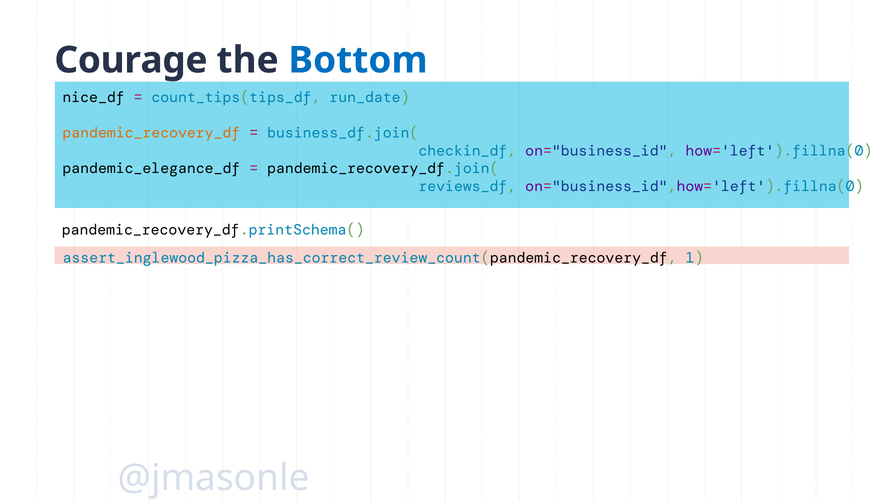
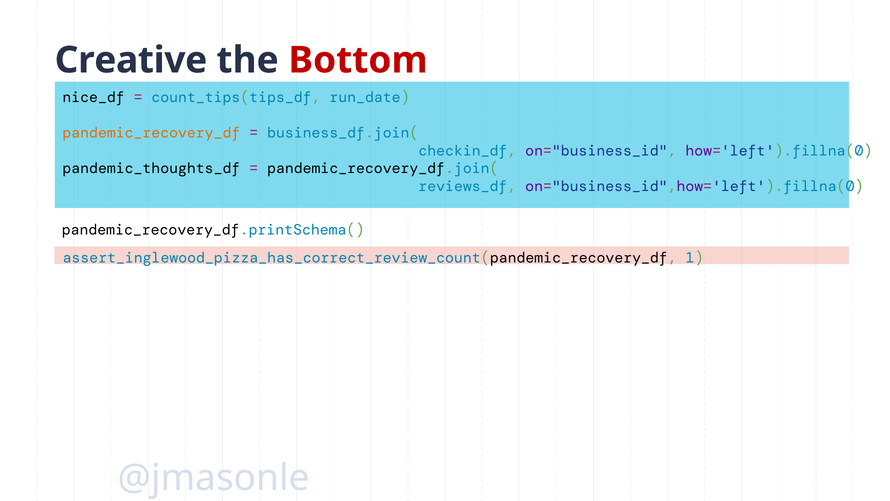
Courage: Courage -> Creative
Bottom colour: blue -> red
pandemic_elegance_df: pandemic_elegance_df -> pandemic_thoughts_df
